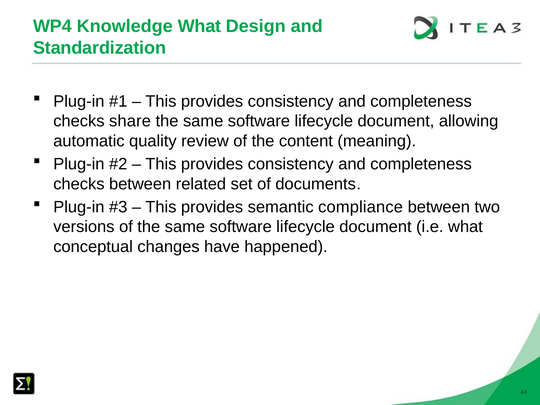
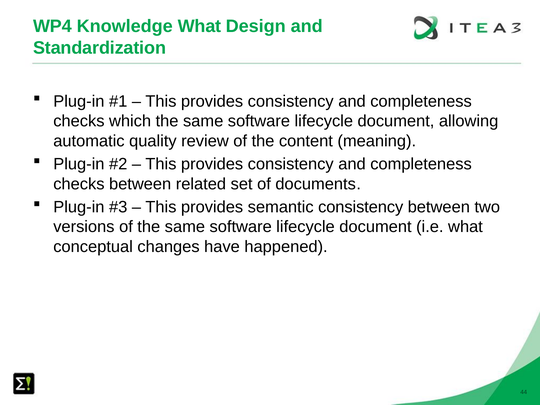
share: share -> which
semantic compliance: compliance -> consistency
